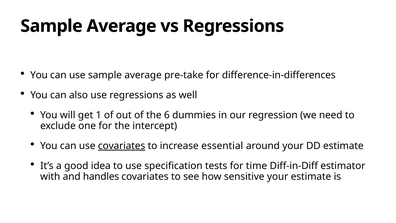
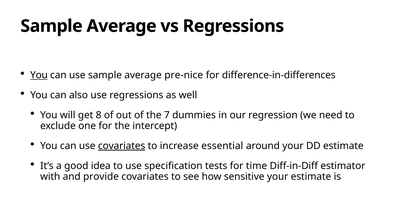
You at (39, 75) underline: none -> present
pre-take: pre-take -> pre-nice
1: 1 -> 8
6: 6 -> 7
handles: handles -> provide
